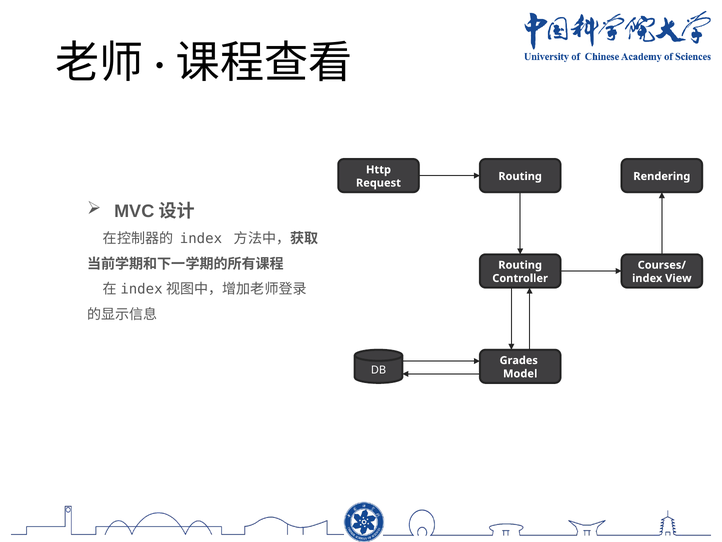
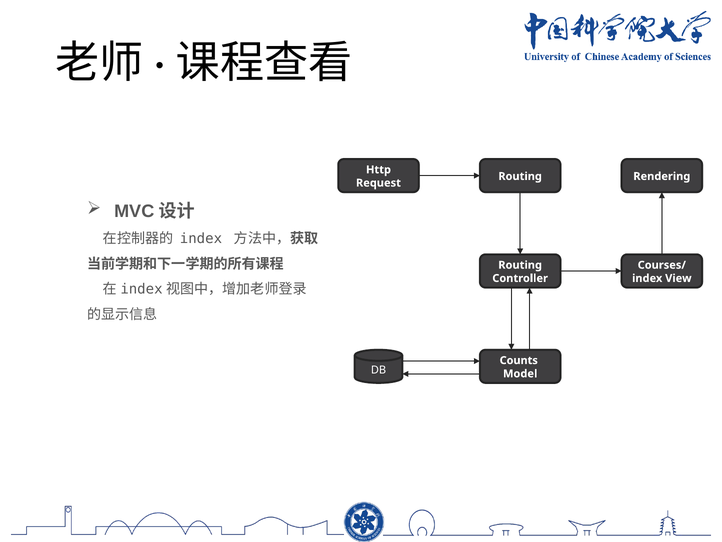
Grades: Grades -> Counts
